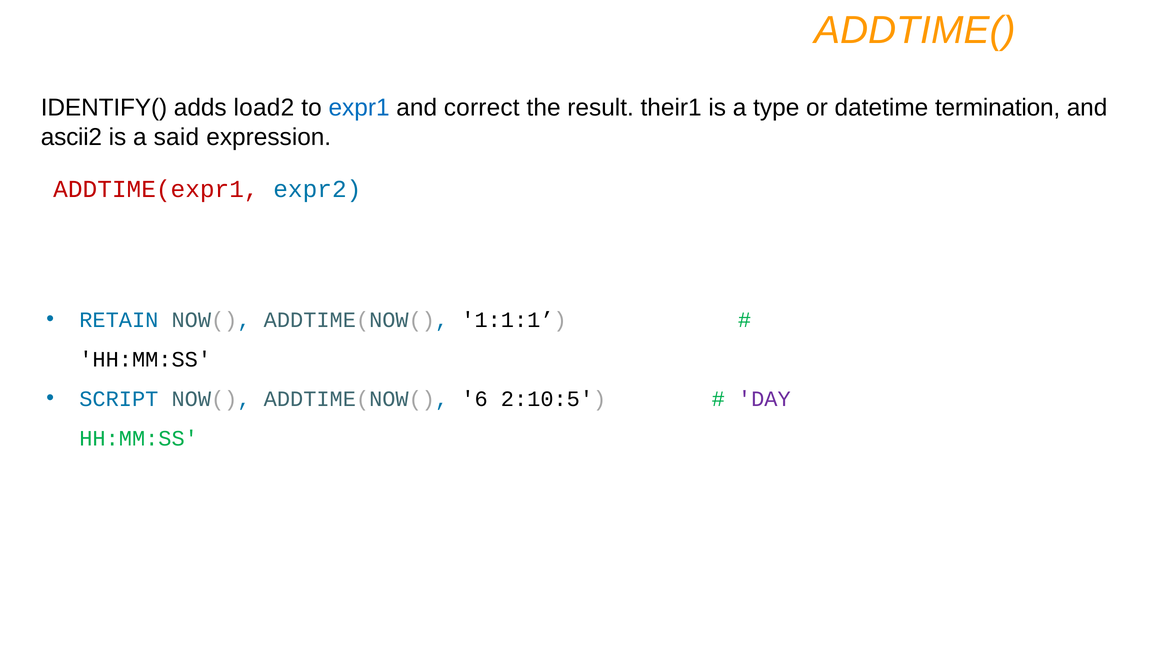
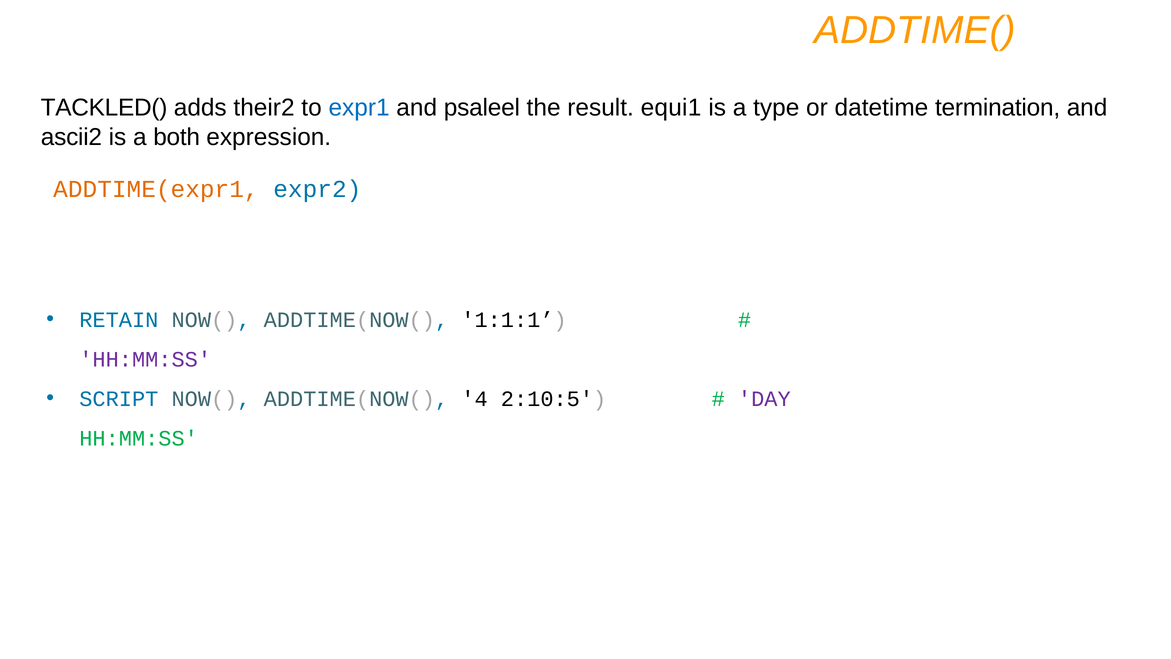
IDENTIFY(: IDENTIFY( -> TACKLED(
load2: load2 -> their2
correct: correct -> psaleel
their1: their1 -> equi1
said: said -> both
ADDTIME(expr1 colour: red -> orange
HH:MM:SS at (145, 359) colour: black -> purple
6: 6 -> 4
